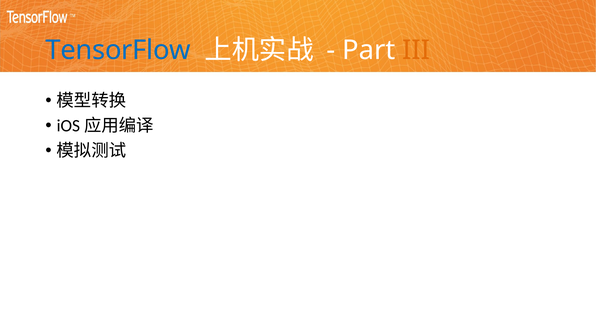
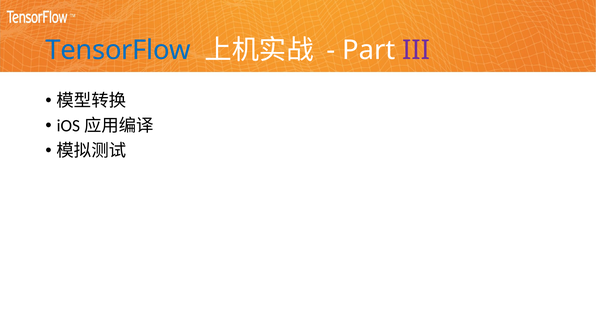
III colour: orange -> purple
